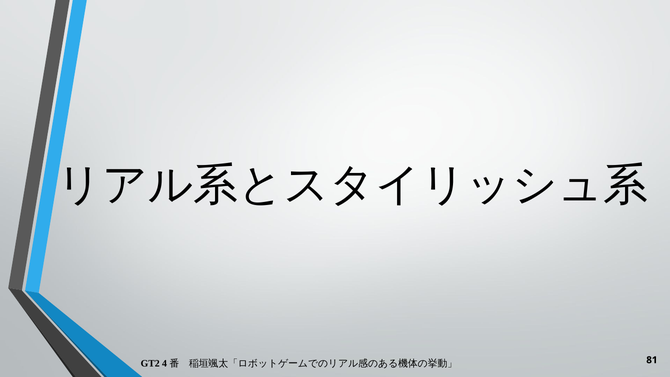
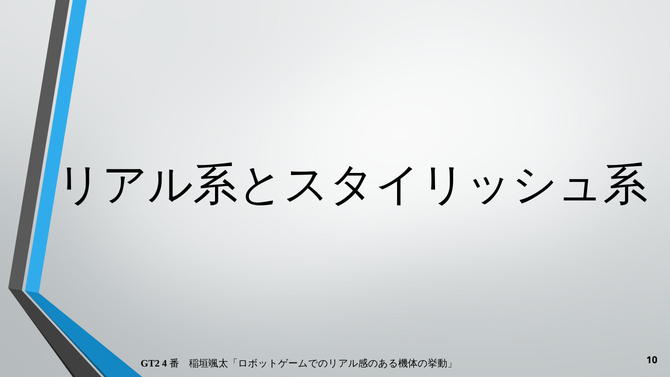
81: 81 -> 10
